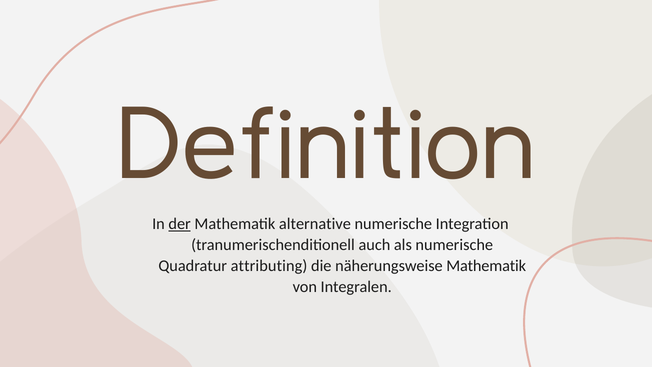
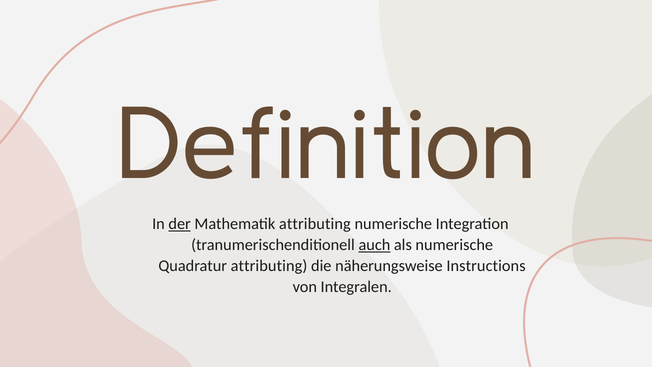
Mathematik alternative: alternative -> attributing
auch underline: none -> present
näherungsweise Mathematik: Mathematik -> Instructions
